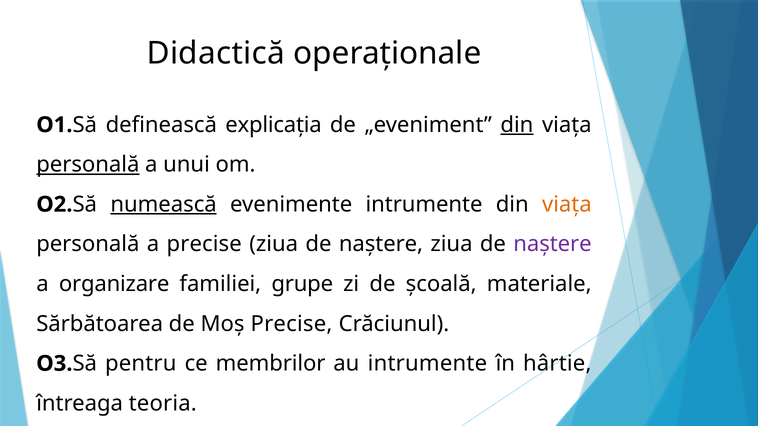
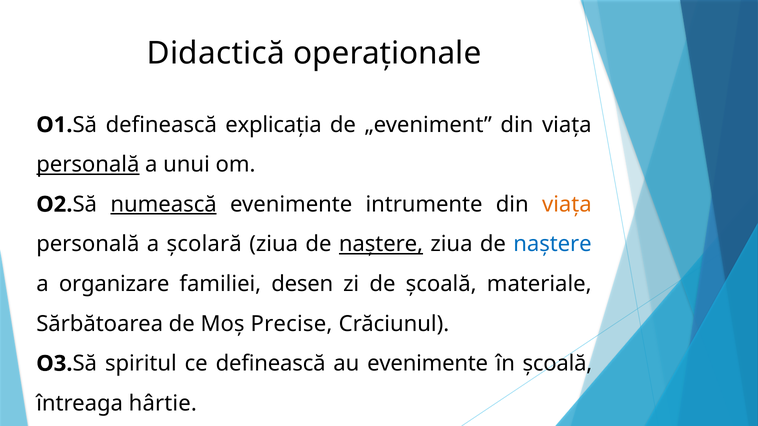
din at (517, 125) underline: present -> none
a precise: precise -> școlară
naștere at (381, 244) underline: none -> present
naștere at (553, 244) colour: purple -> blue
grupe: grupe -> desen
pentru: pentru -> spiritul
ce membrilor: membrilor -> definească
au intrumente: intrumente -> evenimente
în hârtie: hârtie -> școală
teoria: teoria -> hârtie
